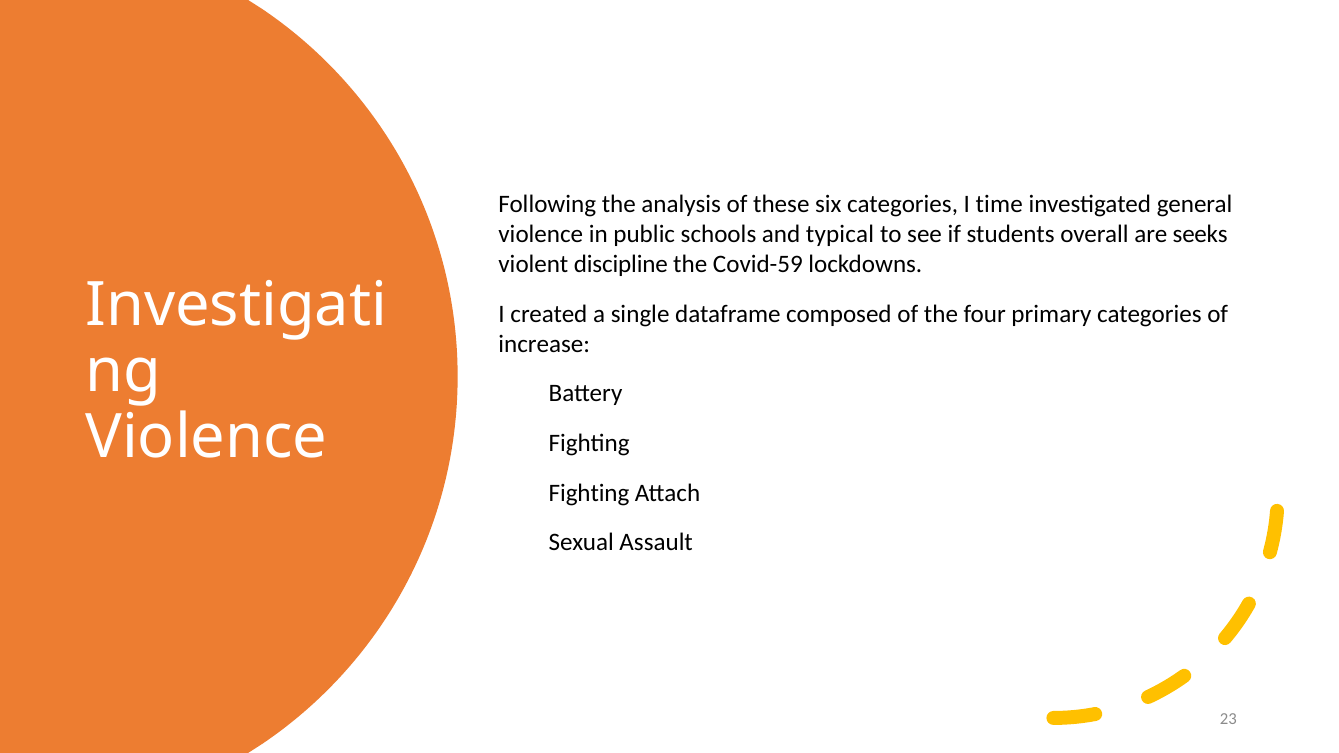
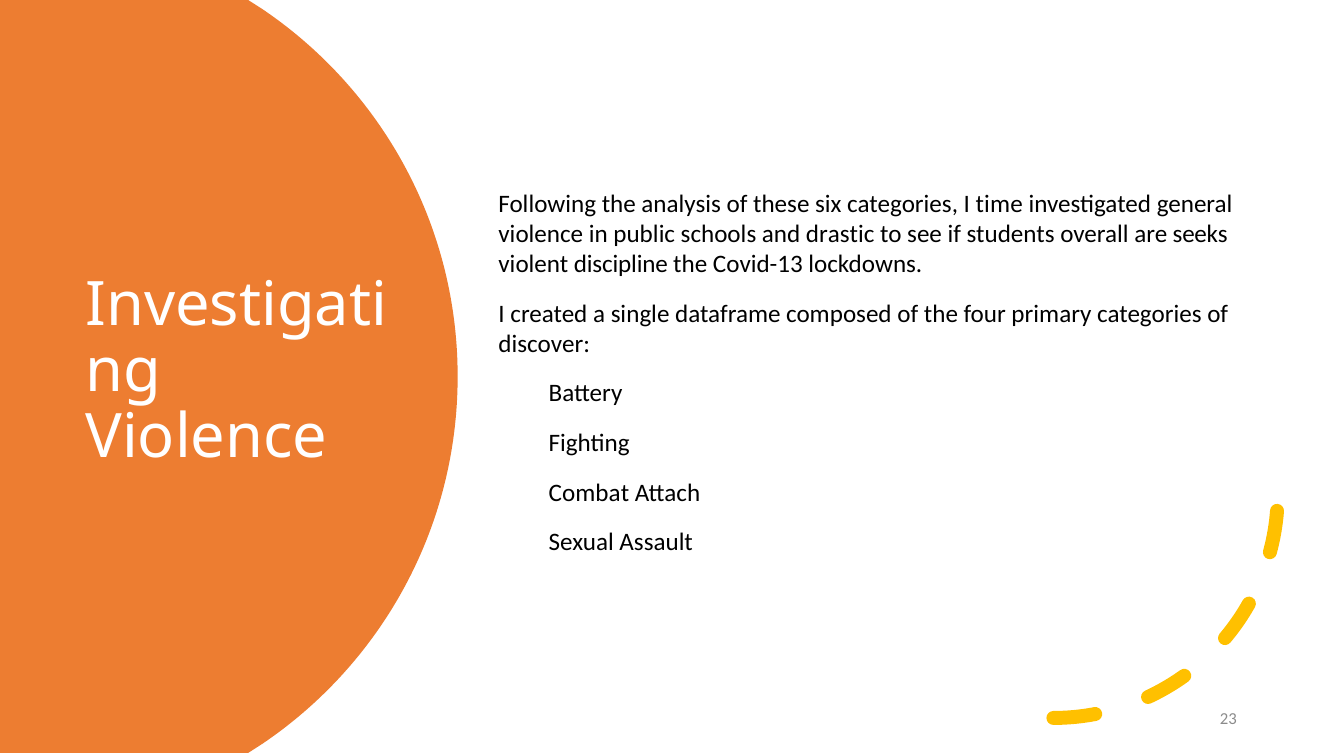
typical: typical -> drastic
Covid-59: Covid-59 -> Covid-13
increase: increase -> discover
Fighting at (589, 493): Fighting -> Combat
